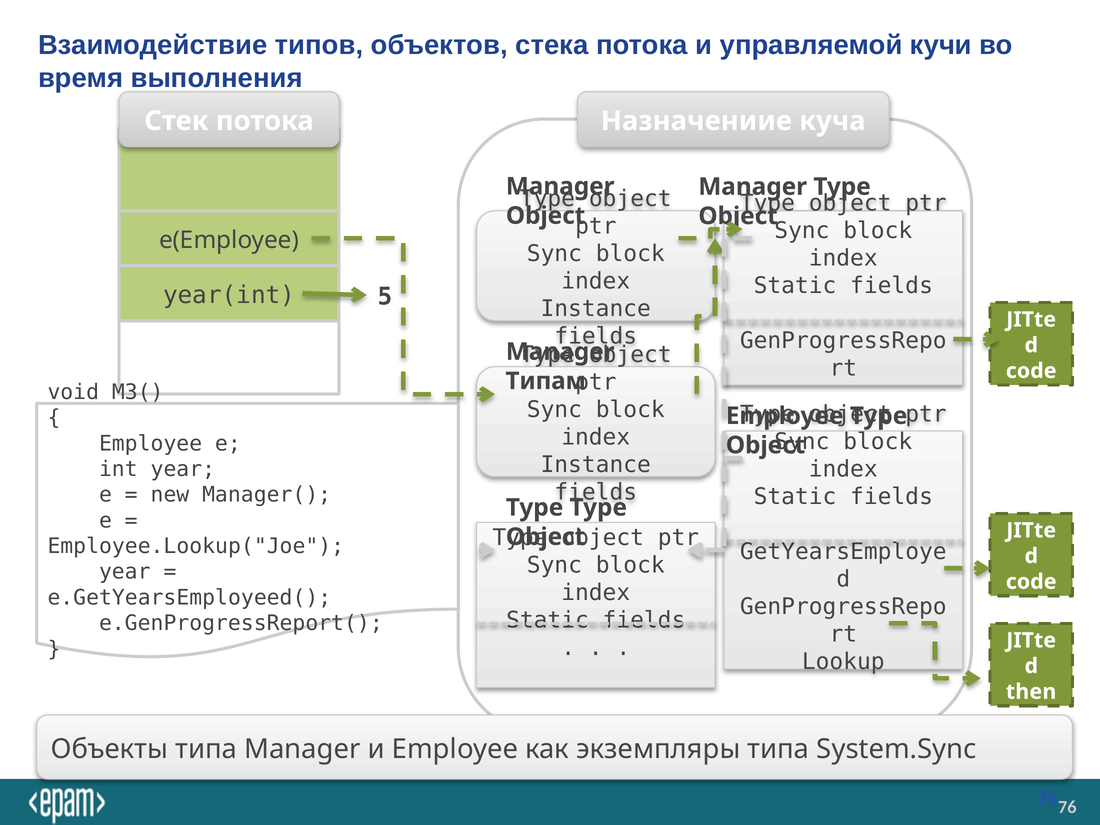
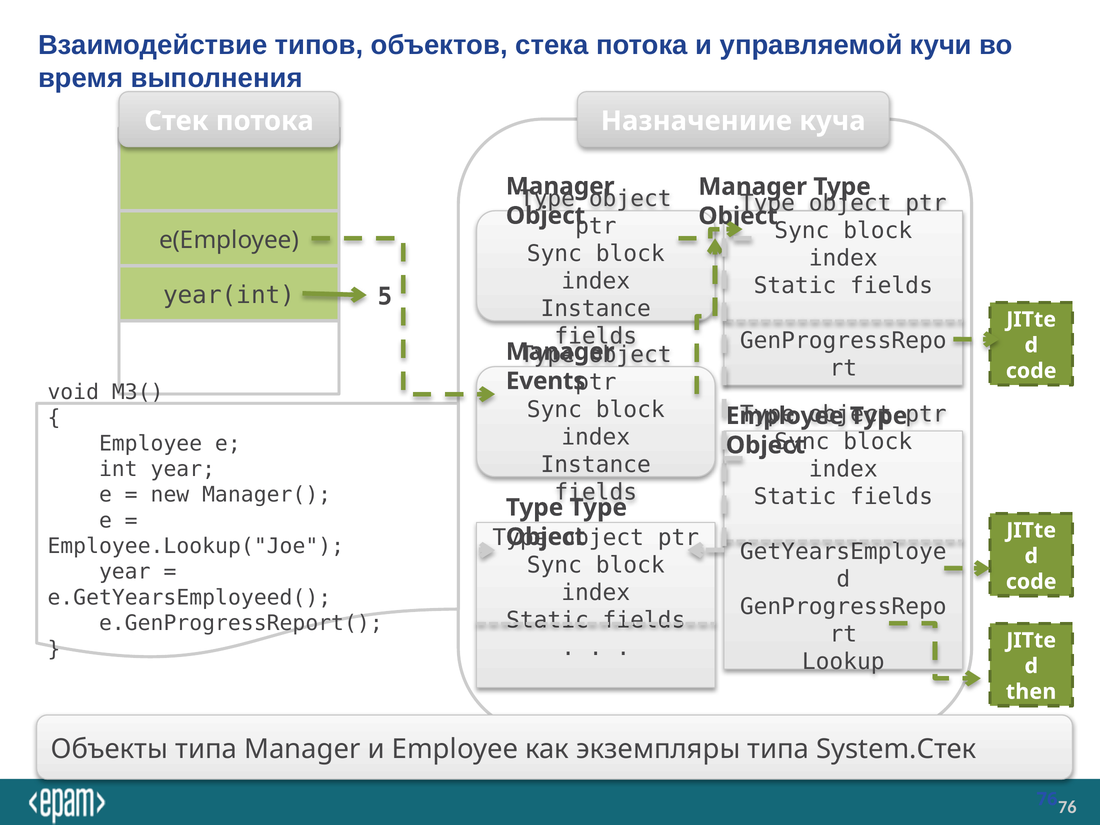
Типам: Типам -> Events
System.Sync: System.Sync -> System.Стек
